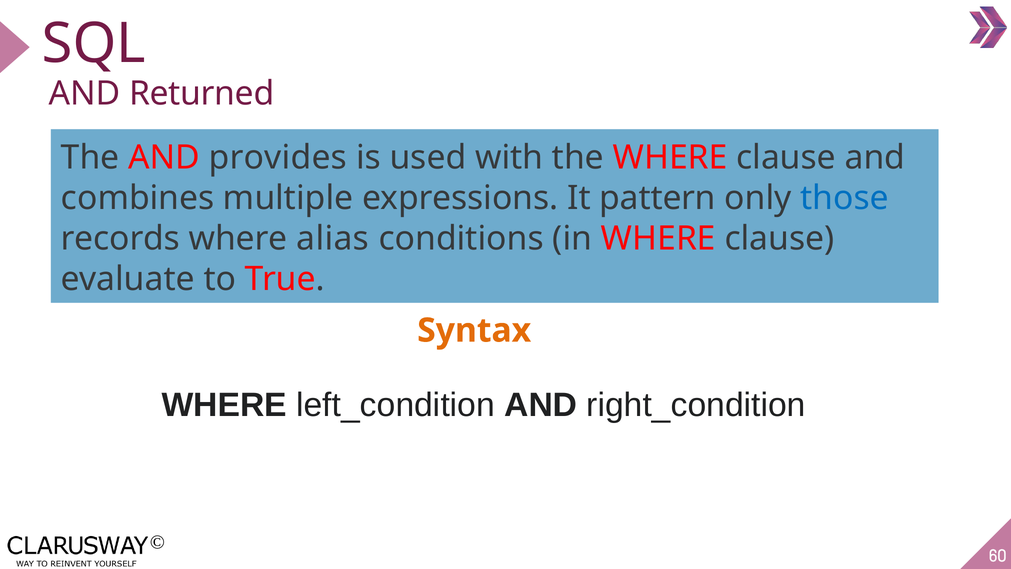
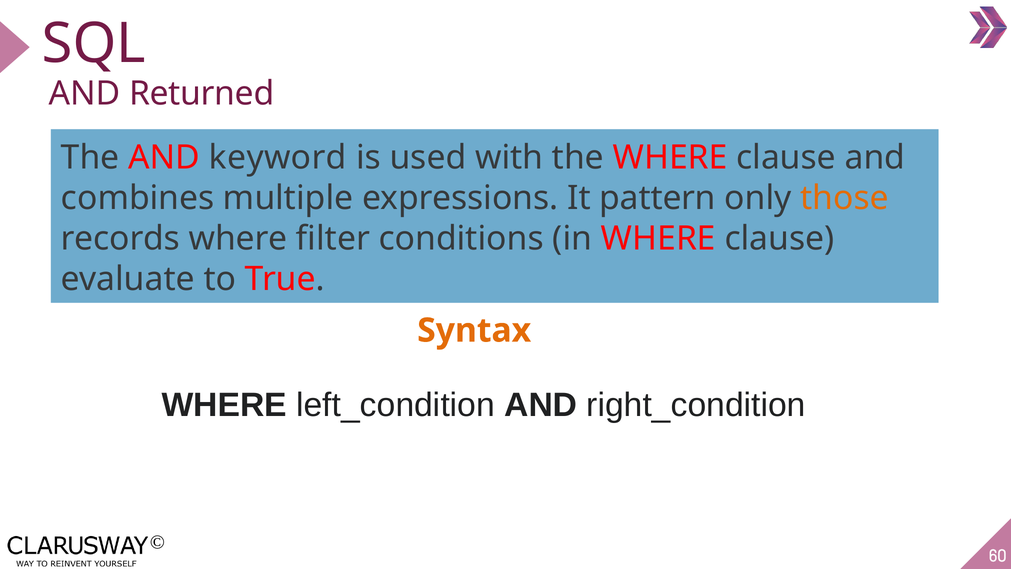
provides: provides -> keyword
those colour: blue -> orange
alias: alias -> filter
